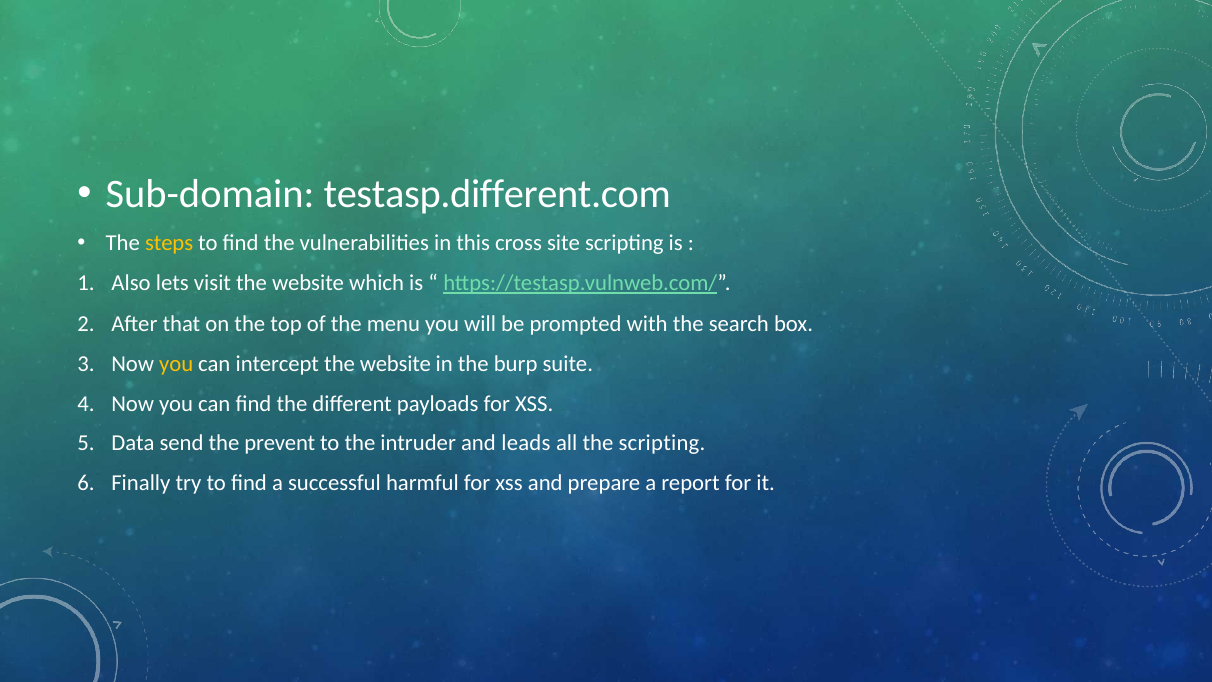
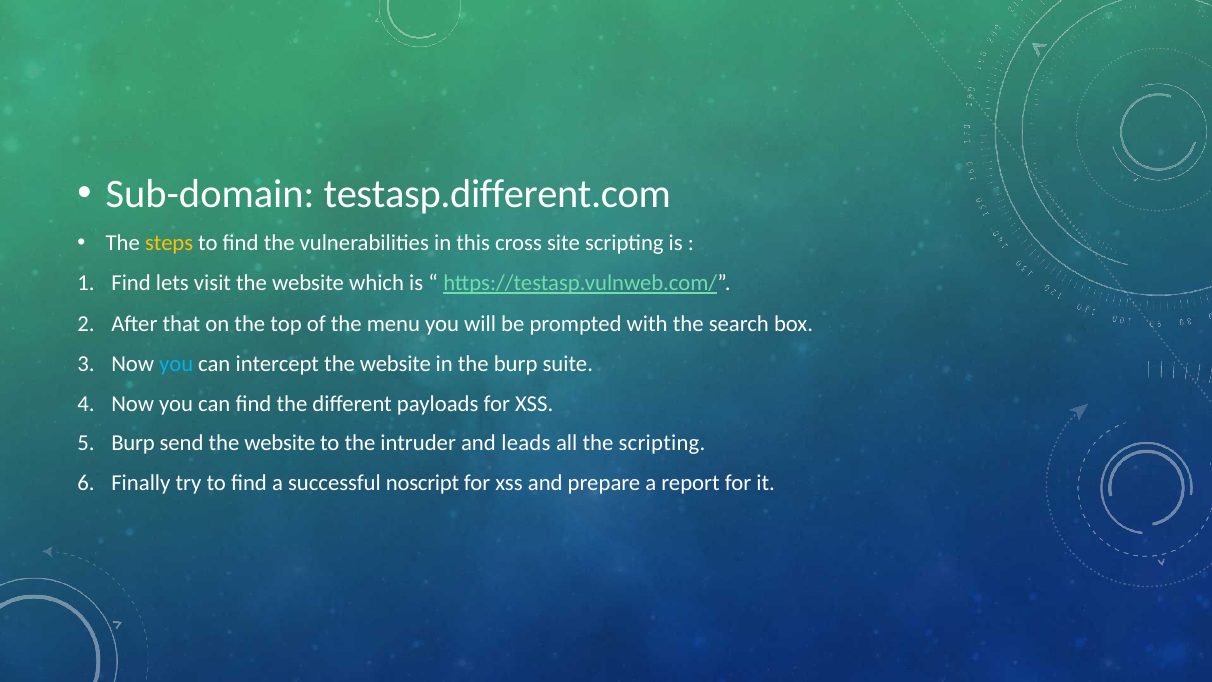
Also at (131, 283): Also -> Find
you at (176, 364) colour: yellow -> light blue
Data at (133, 443): Data -> Burp
send the prevent: prevent -> website
harmful: harmful -> noscript
